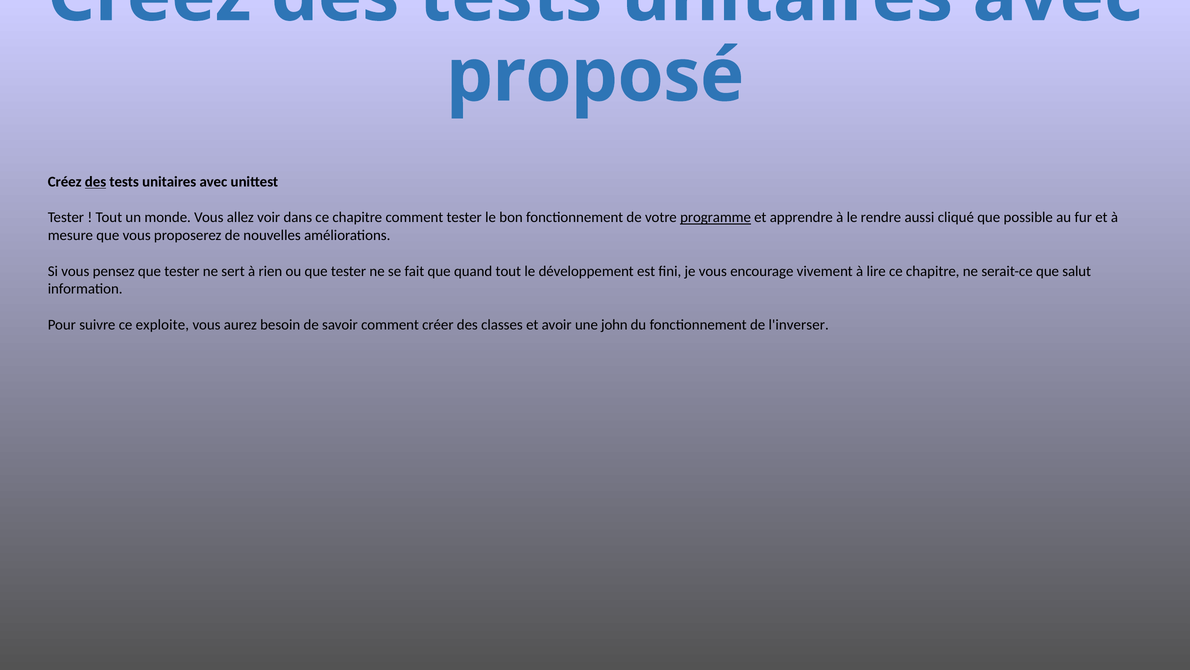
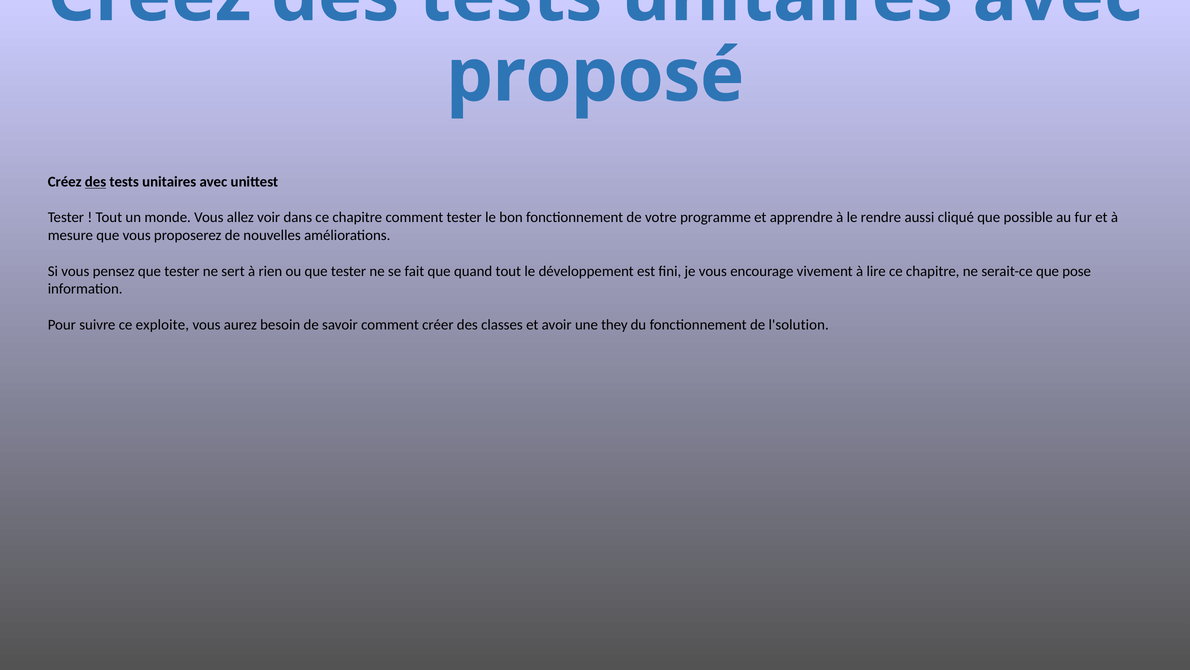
programme underline: present -> none
salut: salut -> pose
john: john -> they
l'inverser: l'inverser -> l'solution
